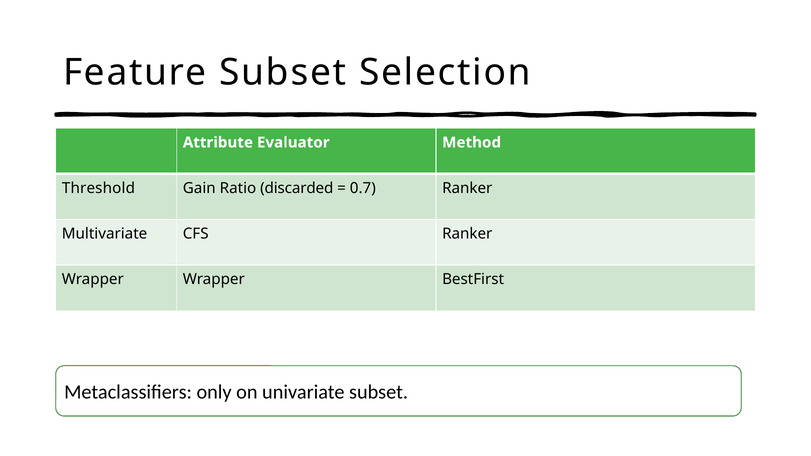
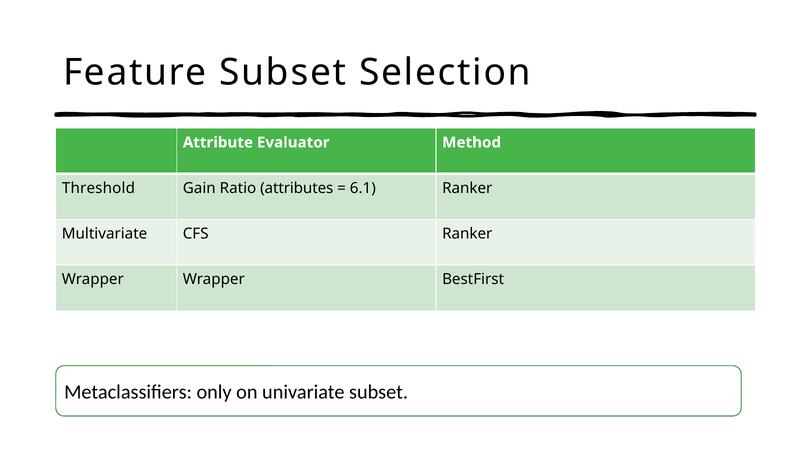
discarded: discarded -> attributes
0.7: 0.7 -> 6.1
